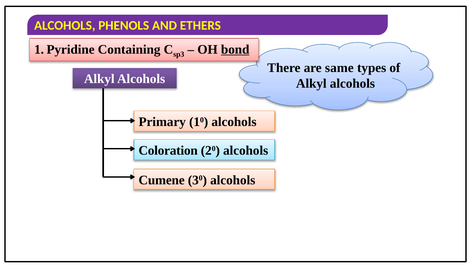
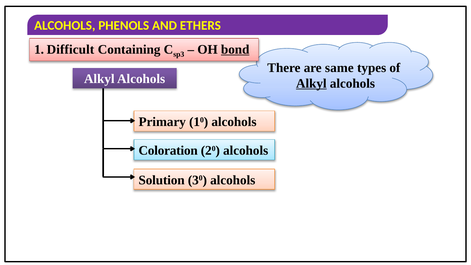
Pyridine: Pyridine -> Difficult
Alkyl at (311, 83) underline: none -> present
Cumene: Cumene -> Solution
